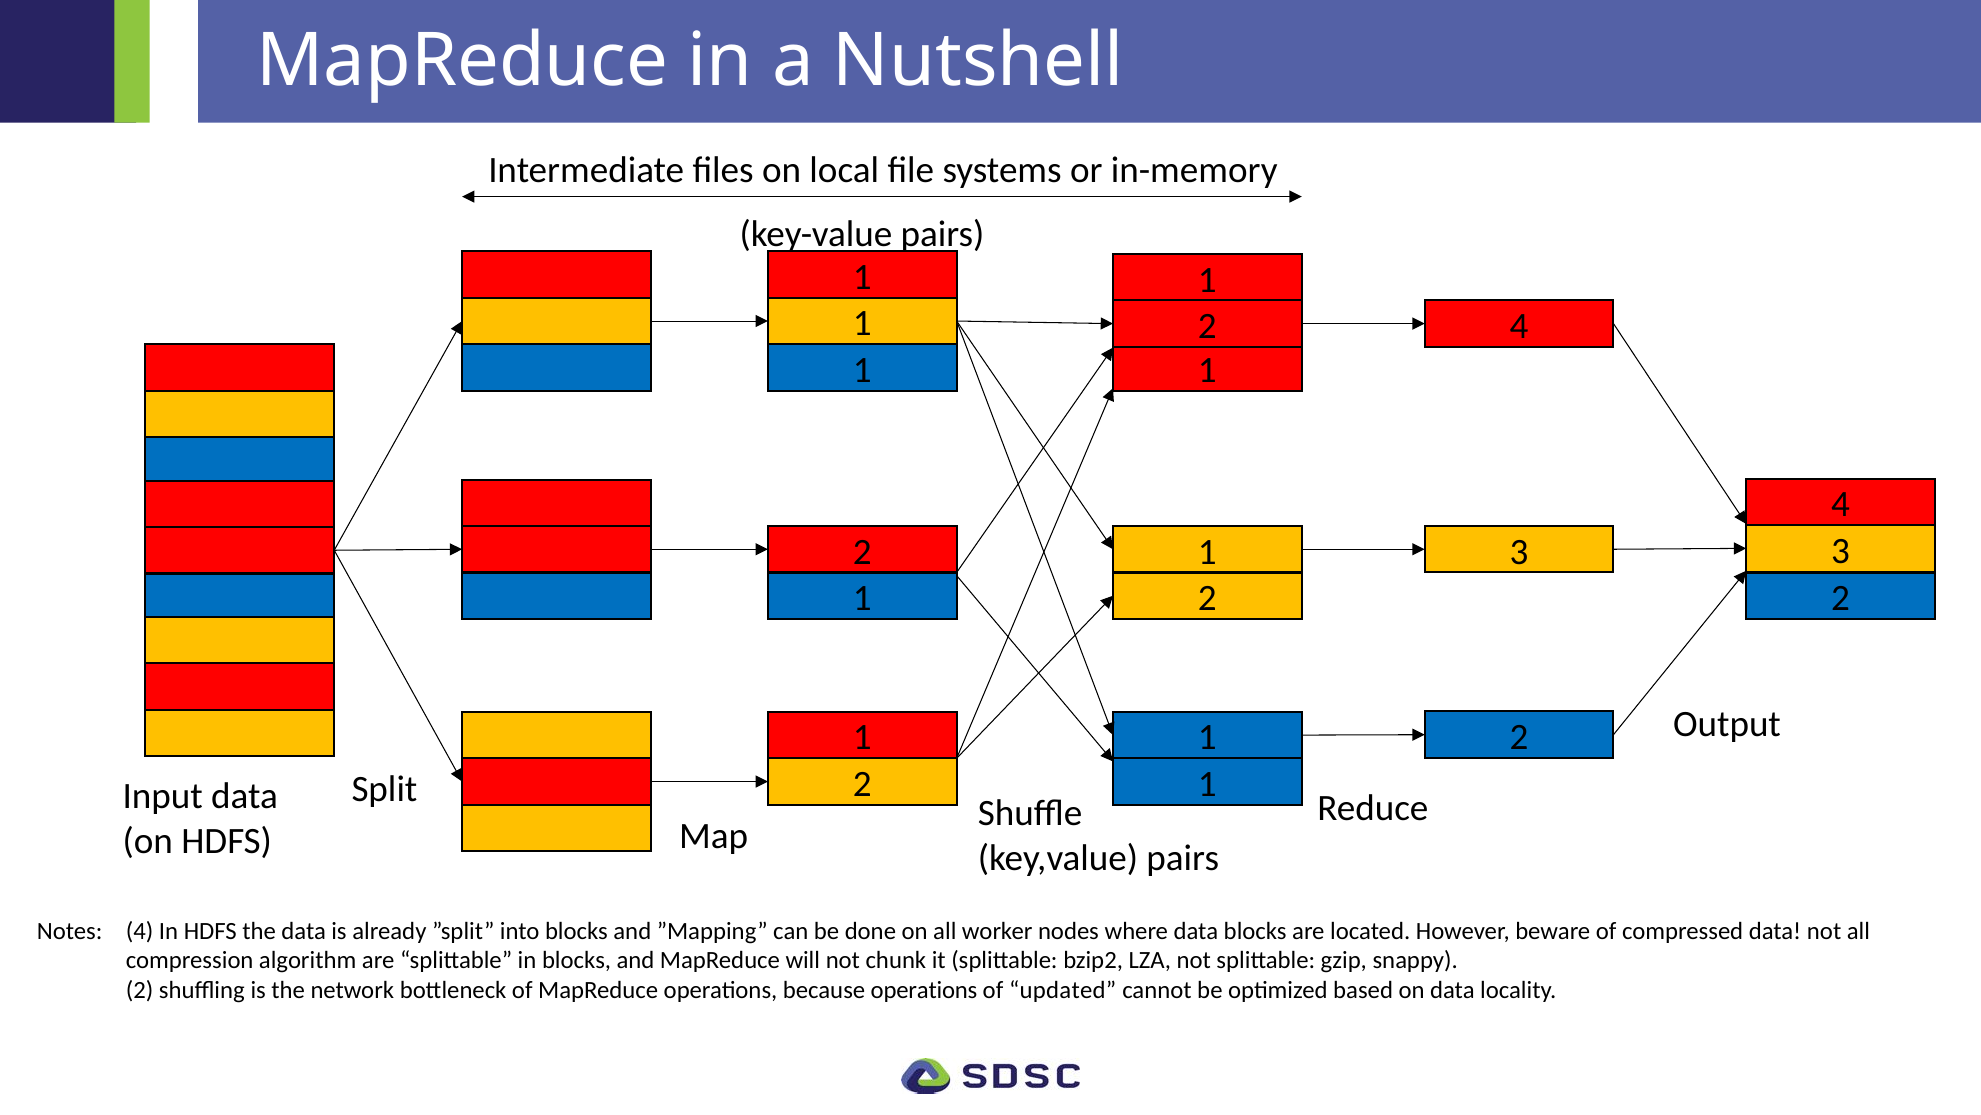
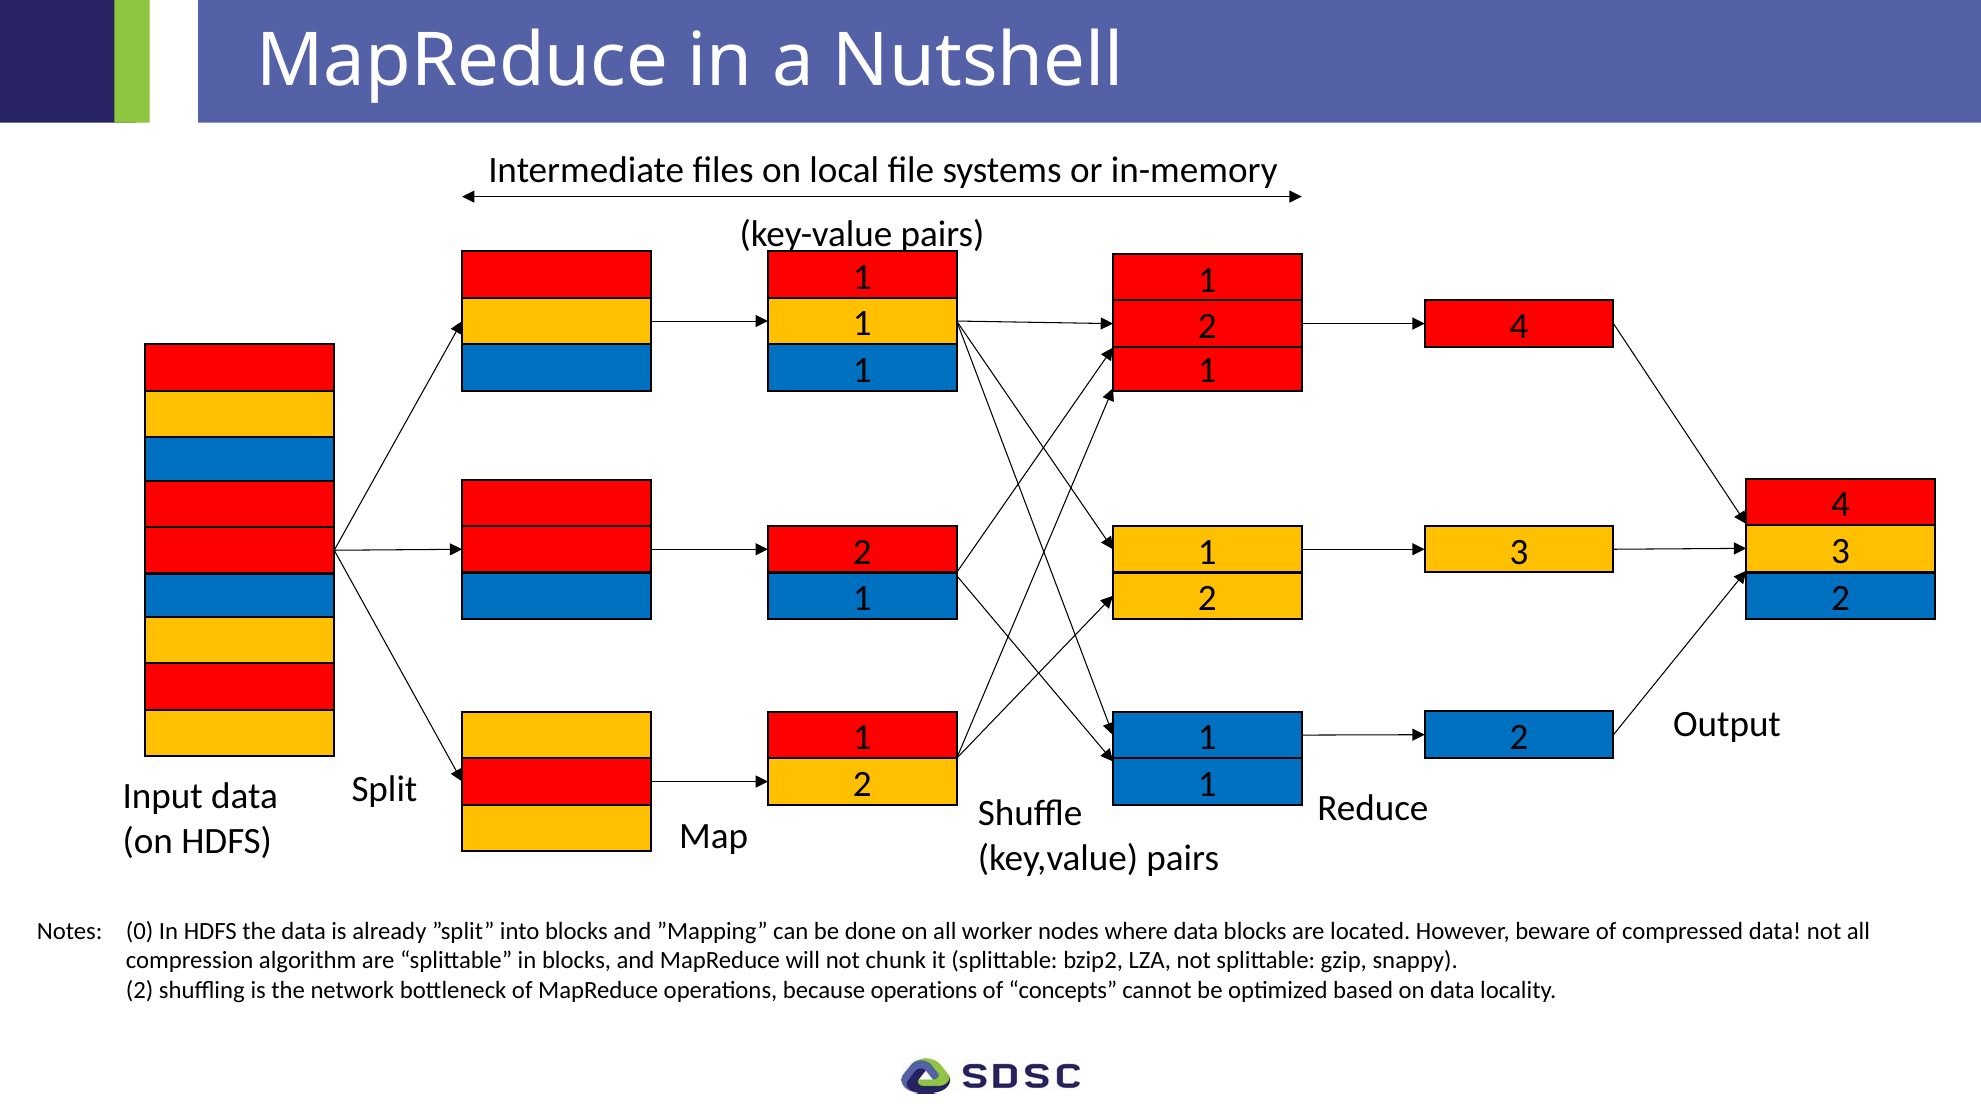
Notes 4: 4 -> 0
updated: updated -> concepts
